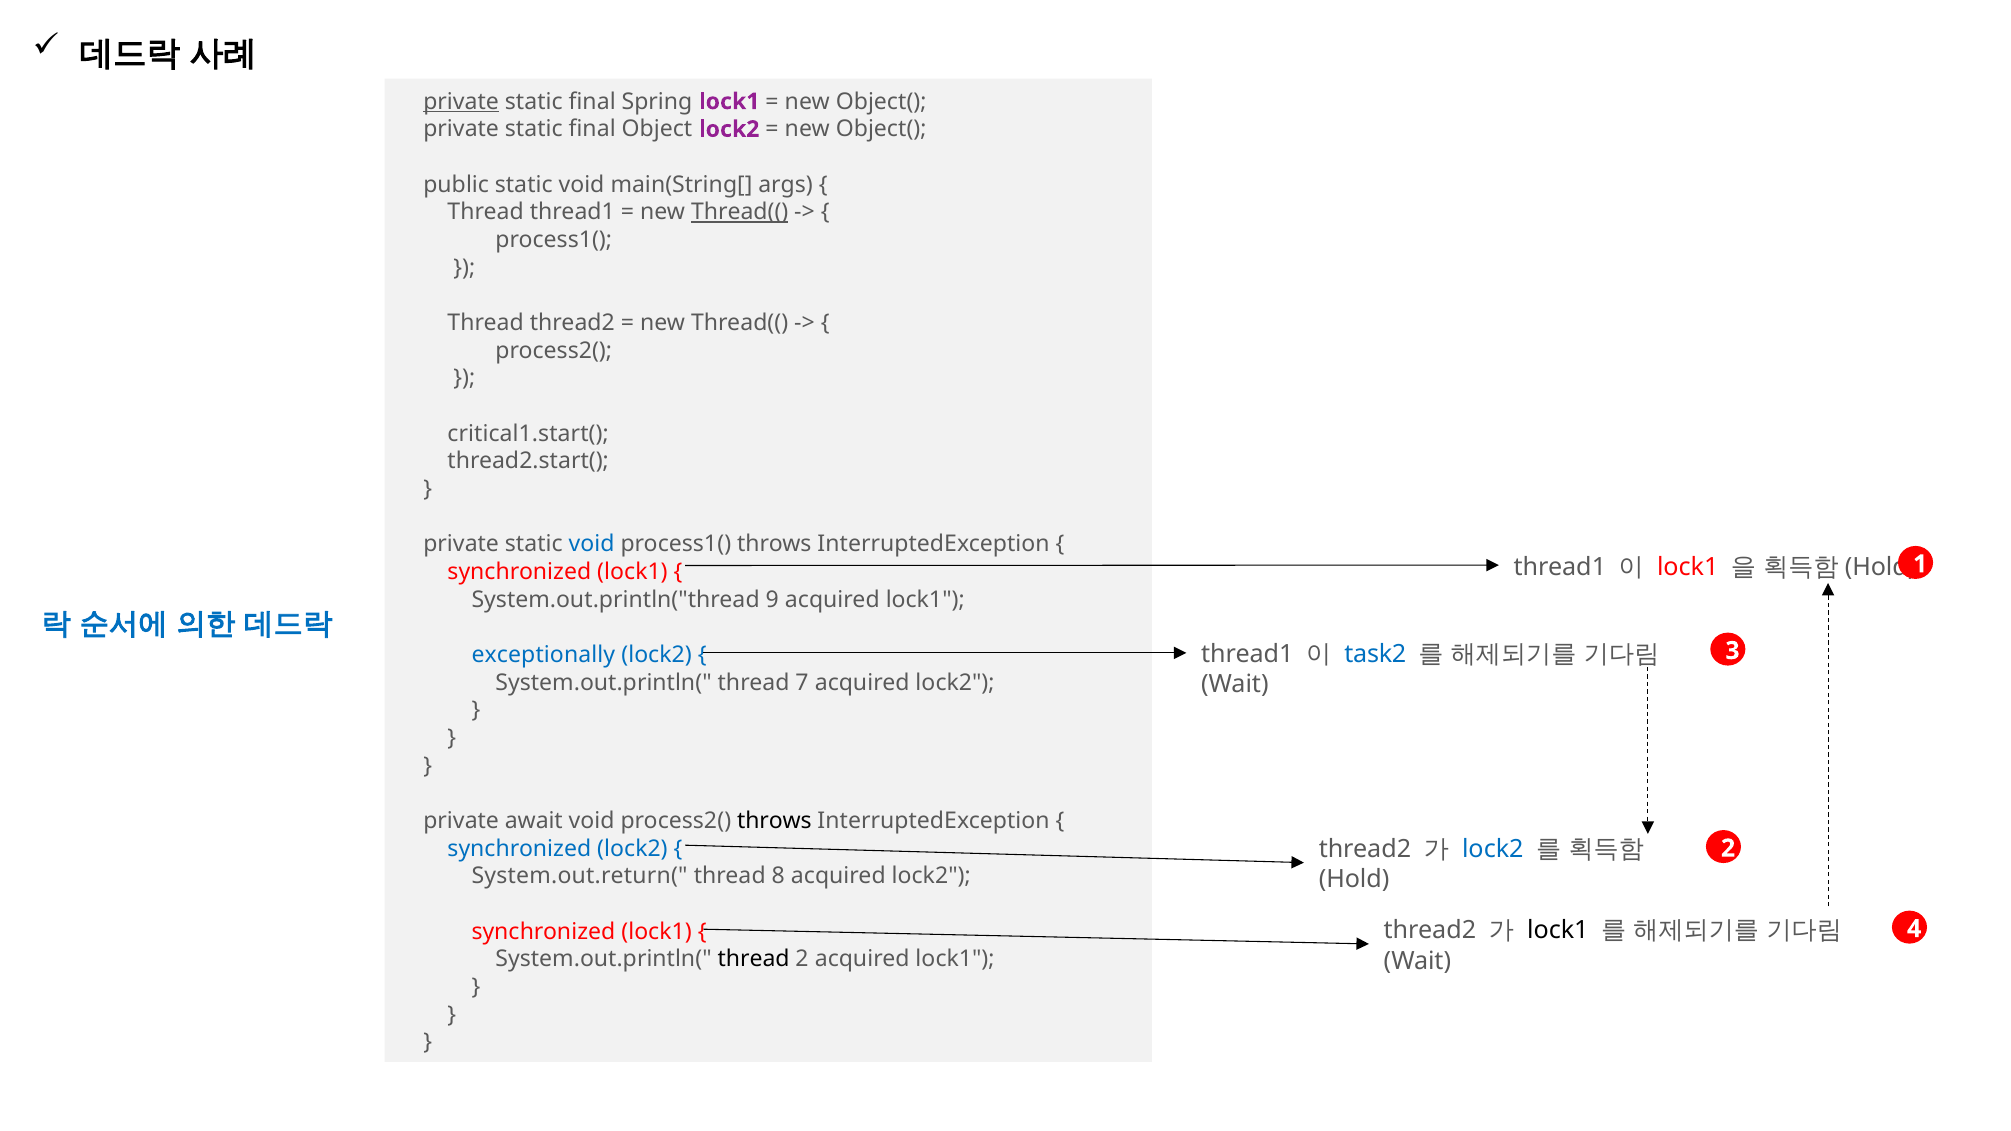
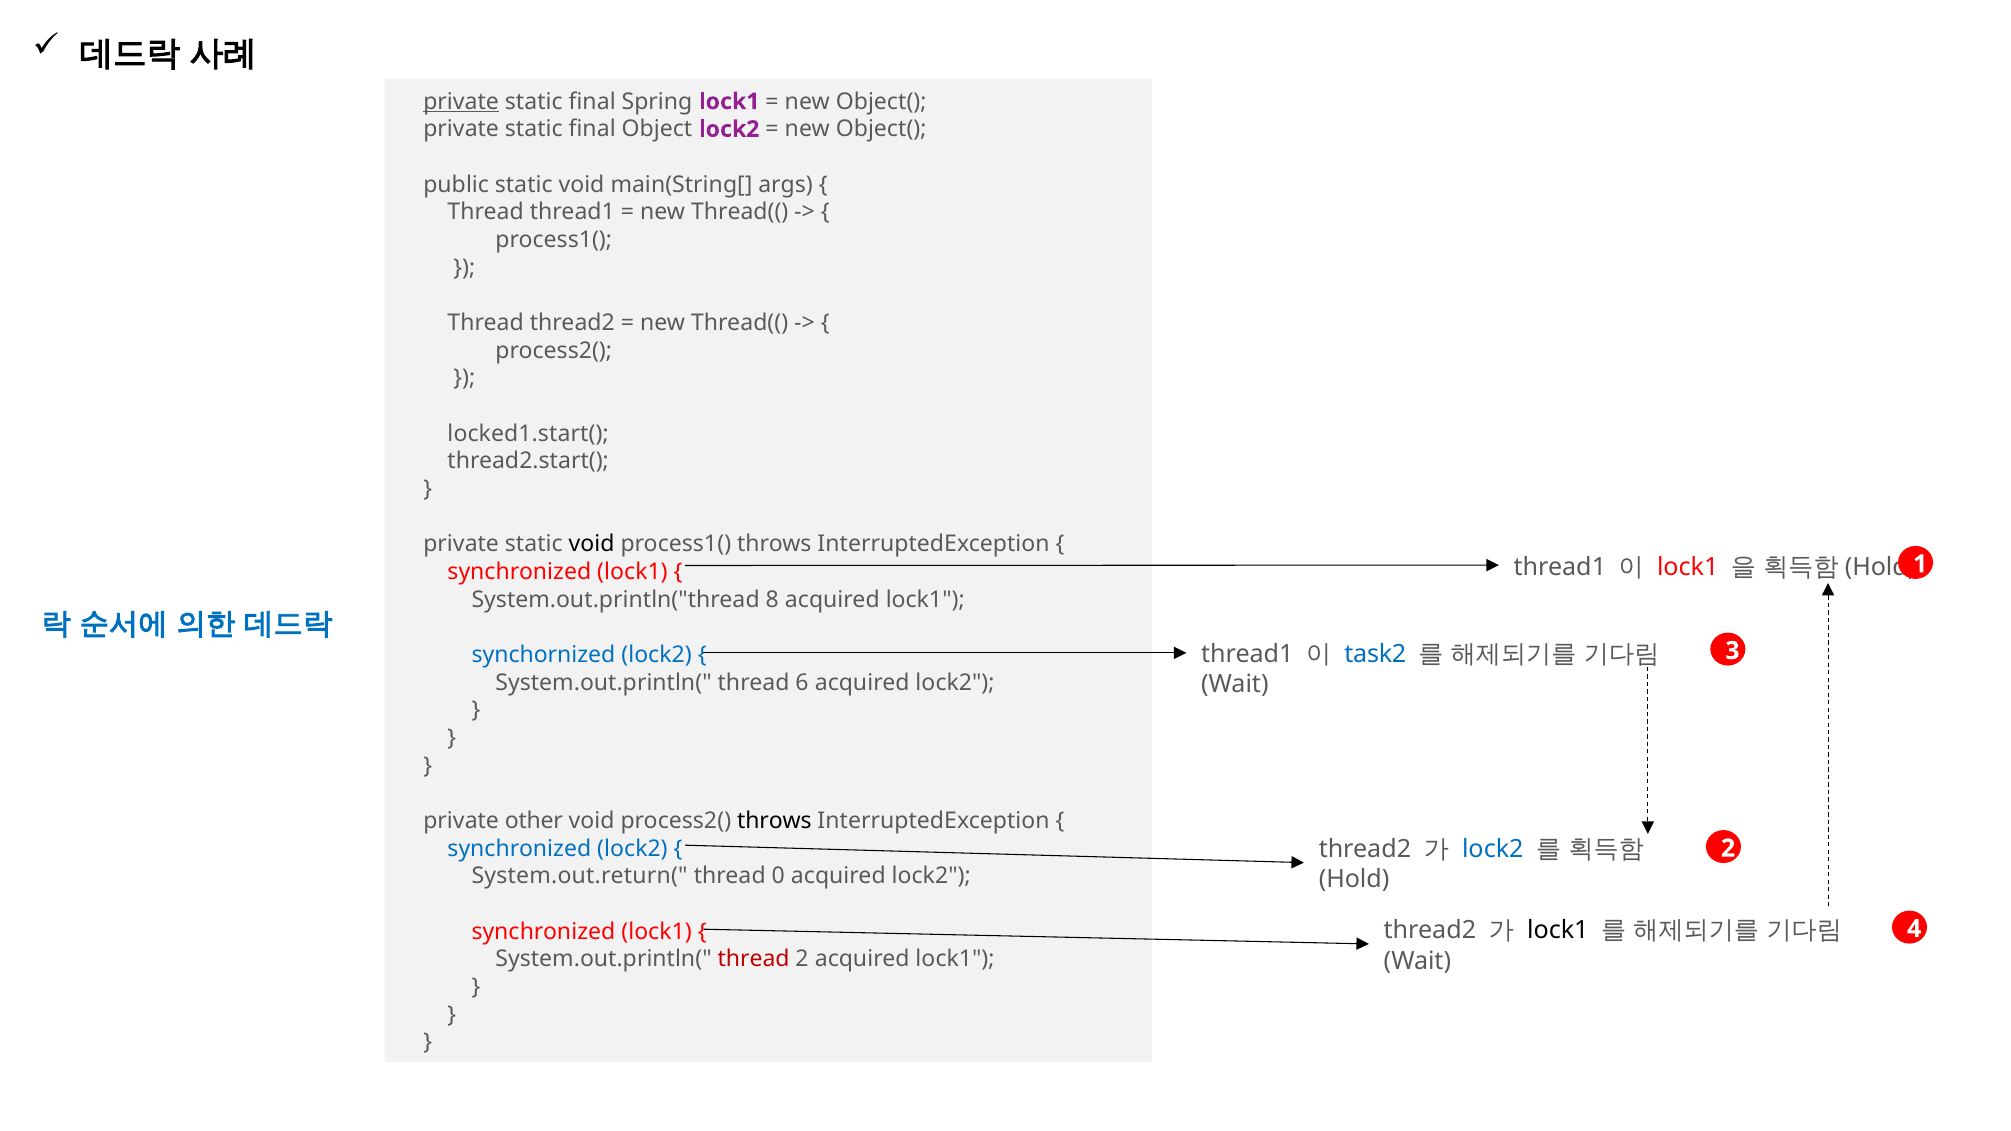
Thread(( at (740, 212) underline: present -> none
critical1.start(: critical1.start( -> locked1.start(
void at (592, 544) colour: blue -> black
9: 9 -> 8
exceptionally: exceptionally -> synchornized
7: 7 -> 6
await: await -> other
8: 8 -> 0
thread at (754, 959) colour: black -> red
